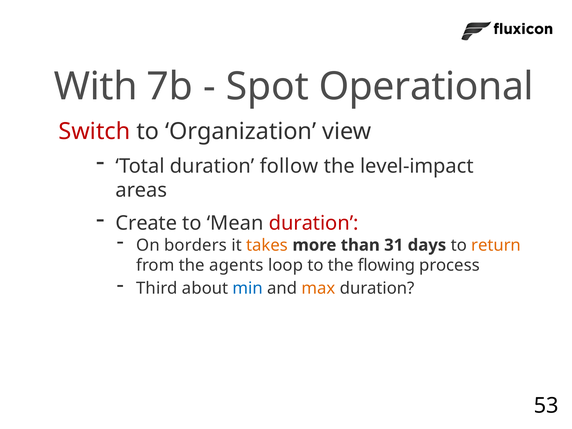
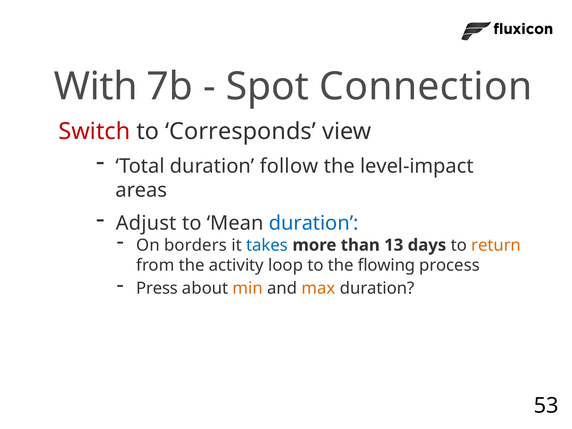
Operational: Operational -> Connection
Organization: Organization -> Corresponds
Create: Create -> Adjust
duration at (314, 223) colour: red -> blue
takes colour: orange -> blue
31: 31 -> 13
agents: agents -> activity
Third: Third -> Press
min colour: blue -> orange
